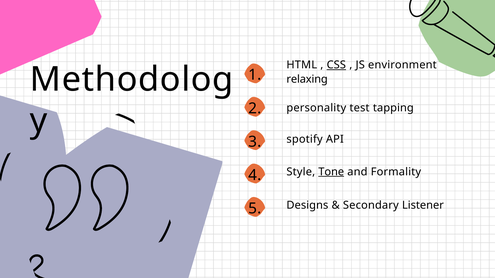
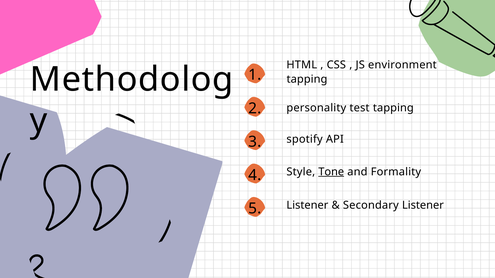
CSS underline: present -> none
relaxing at (307, 79): relaxing -> tapping
Designs at (307, 205): Designs -> Listener
